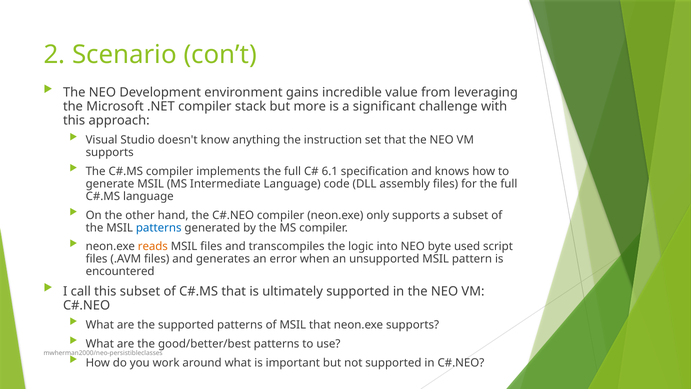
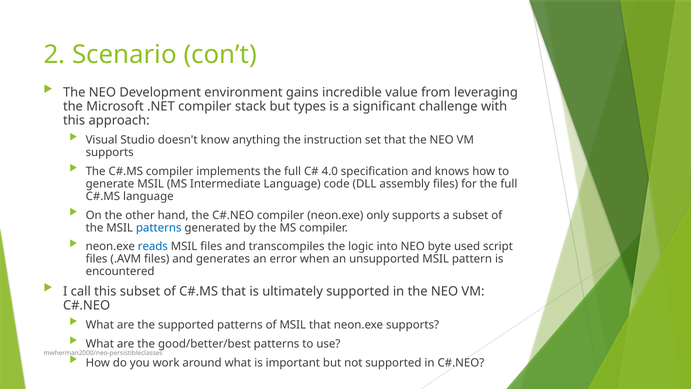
more: more -> types
6.1: 6.1 -> 4.0
reads colour: orange -> blue
